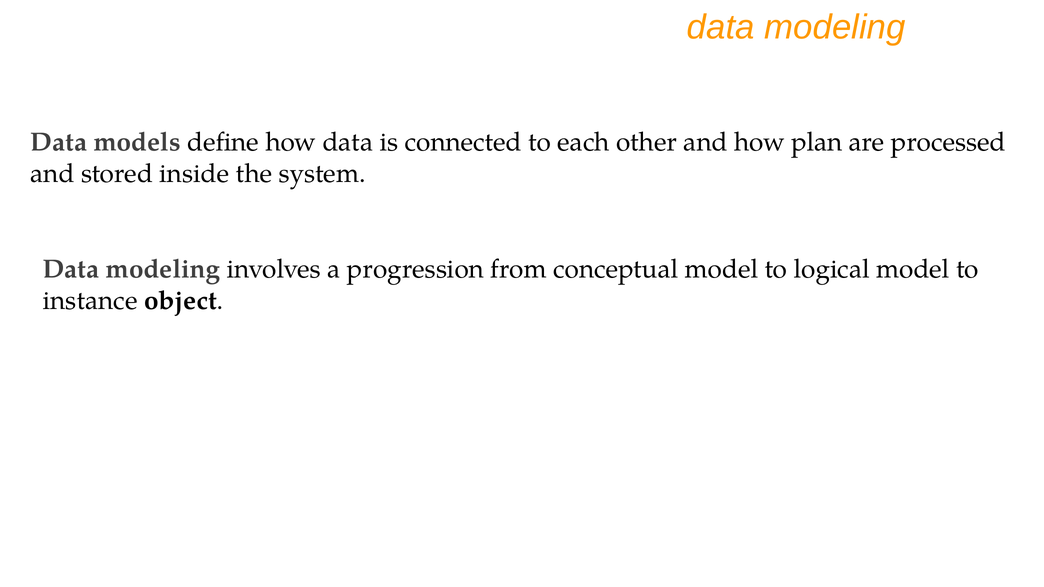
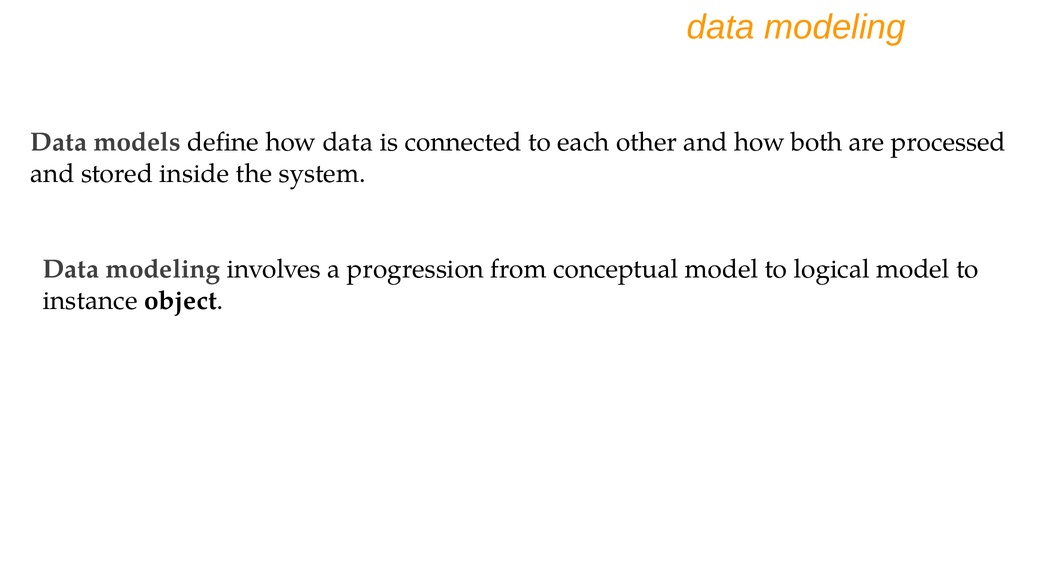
plan: plan -> both
